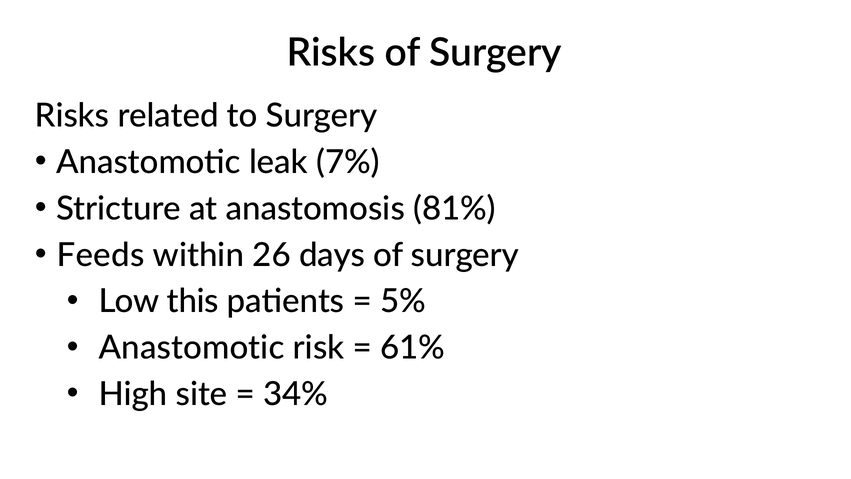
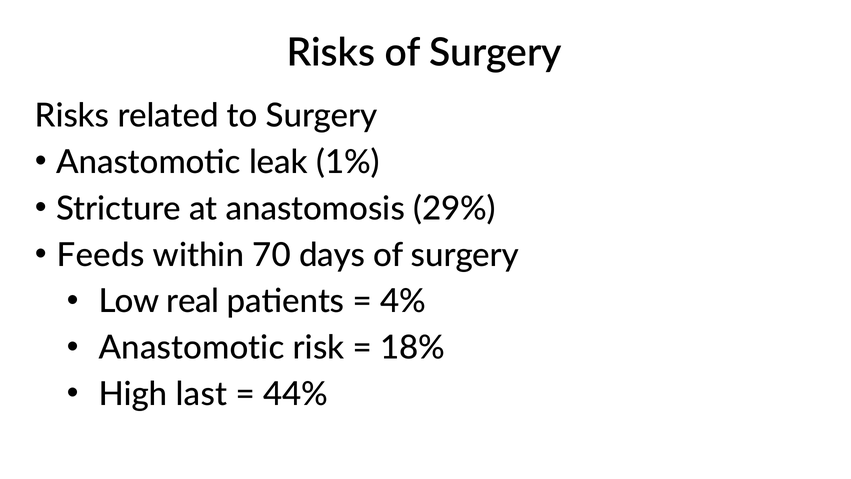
7%: 7% -> 1%
81%: 81% -> 29%
26: 26 -> 70
this: this -> real
5%: 5% -> 4%
61%: 61% -> 18%
site: site -> last
34%: 34% -> 44%
